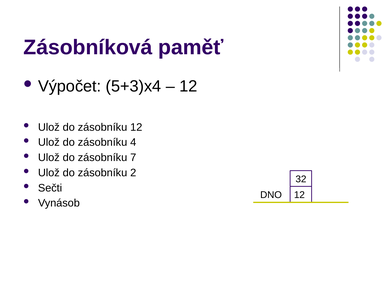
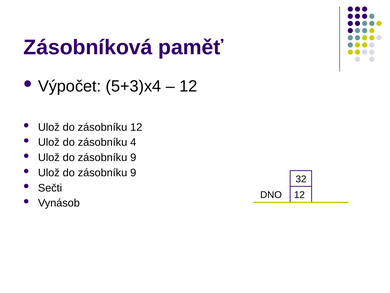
7 at (133, 157): 7 -> 9
2 at (133, 172): 2 -> 9
